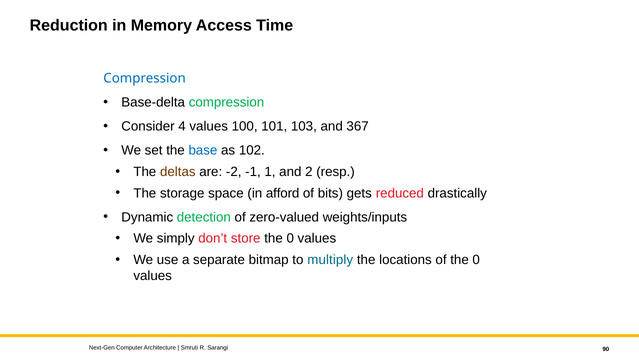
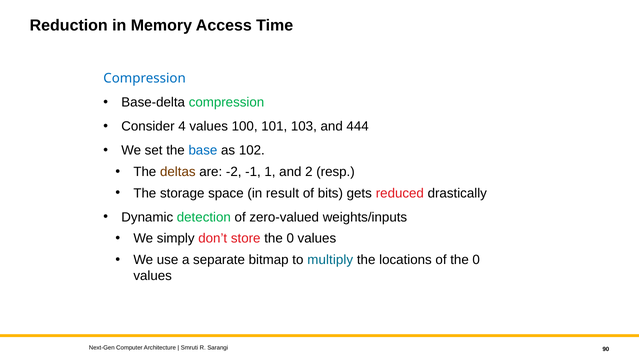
367: 367 -> 444
afford: afford -> result
